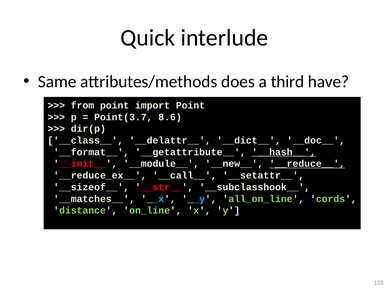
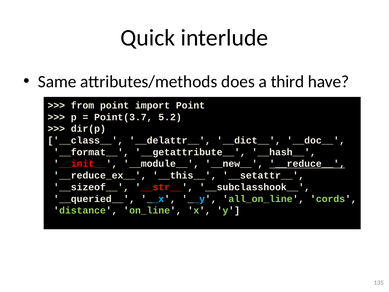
8.6: 8.6 -> 5.2
__hash__ underline: present -> none
__call__: __call__ -> __this__
__matches__: __matches__ -> __queried__
